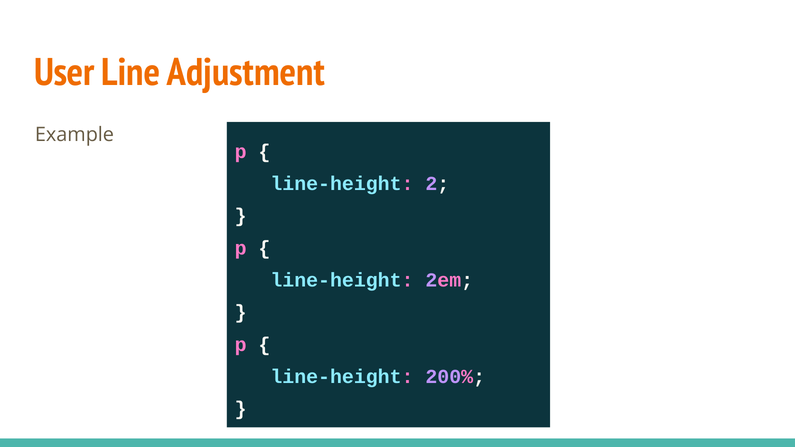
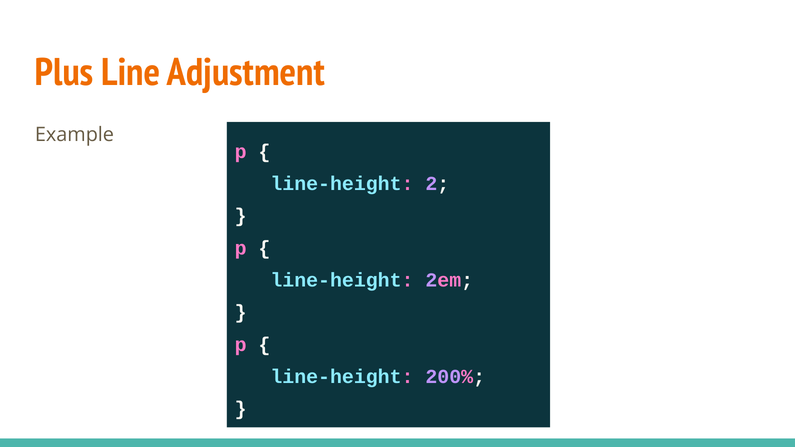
User: User -> Plus
